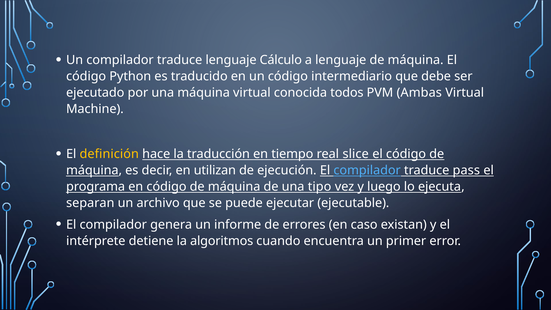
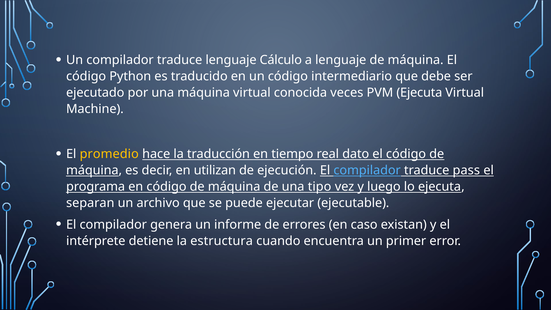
todos: todos -> veces
PVM Ambas: Ambas -> Ejecuta
definición: definición -> promedio
slice: slice -> dato
algoritmos: algoritmos -> estructura
